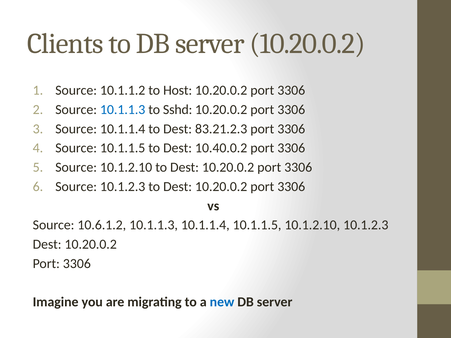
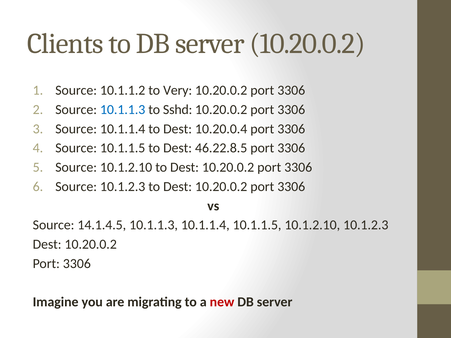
Host: Host -> Very
83.21.2.3: 83.21.2.3 -> 10.20.0.4
10.40.0.2: 10.40.0.2 -> 46.22.8.5
10.6.1.2: 10.6.1.2 -> 14.1.4.5
new colour: blue -> red
